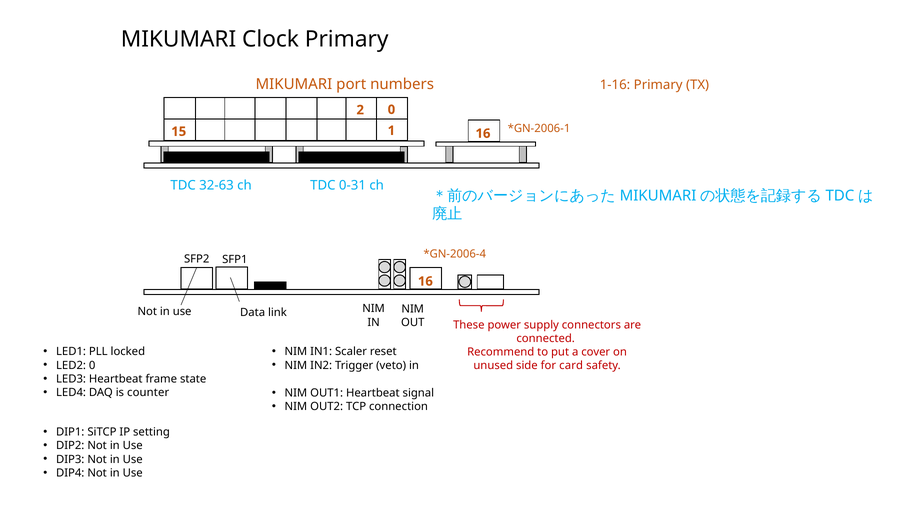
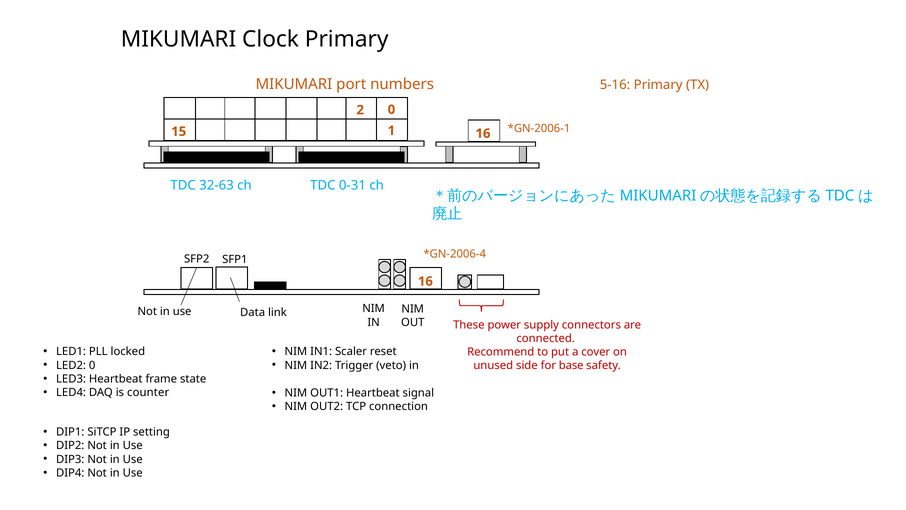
1-16: 1-16 -> 5-16
card: card -> base
